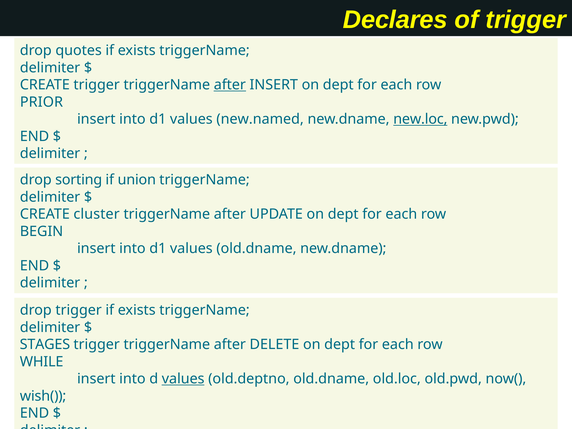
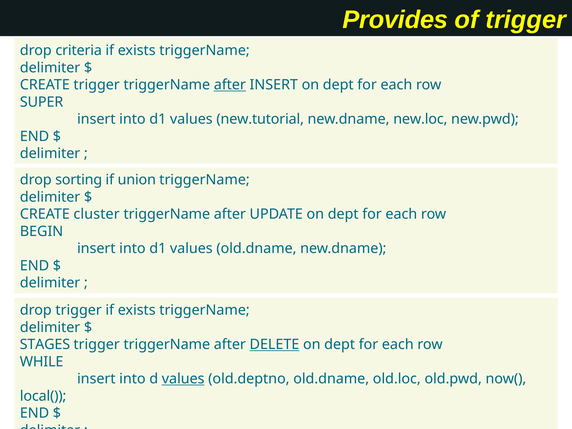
Declares: Declares -> Provides
quotes: quotes -> criteria
PRIOR: PRIOR -> SUPER
new.named: new.named -> new.tutorial
new.loc underline: present -> none
DELETE underline: none -> present
wish(: wish( -> local(
